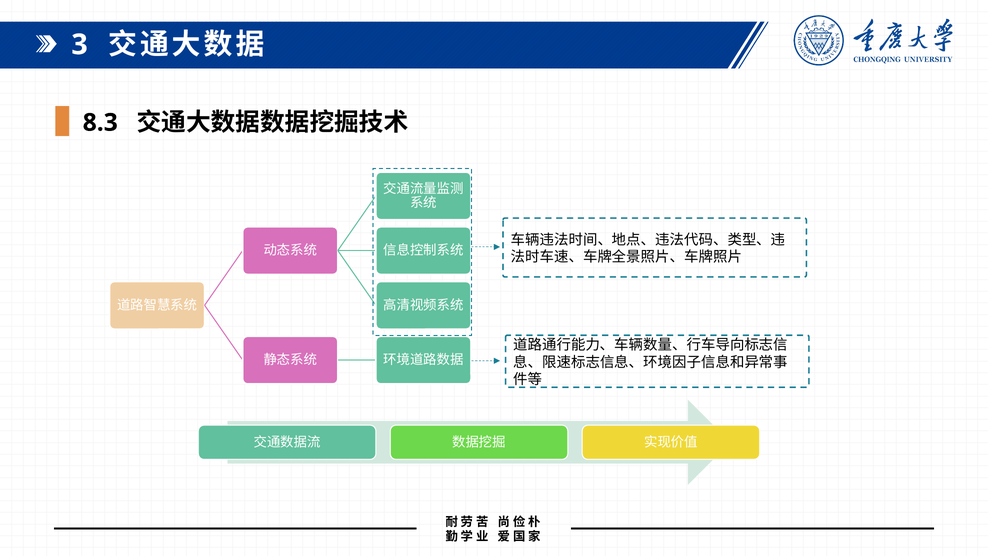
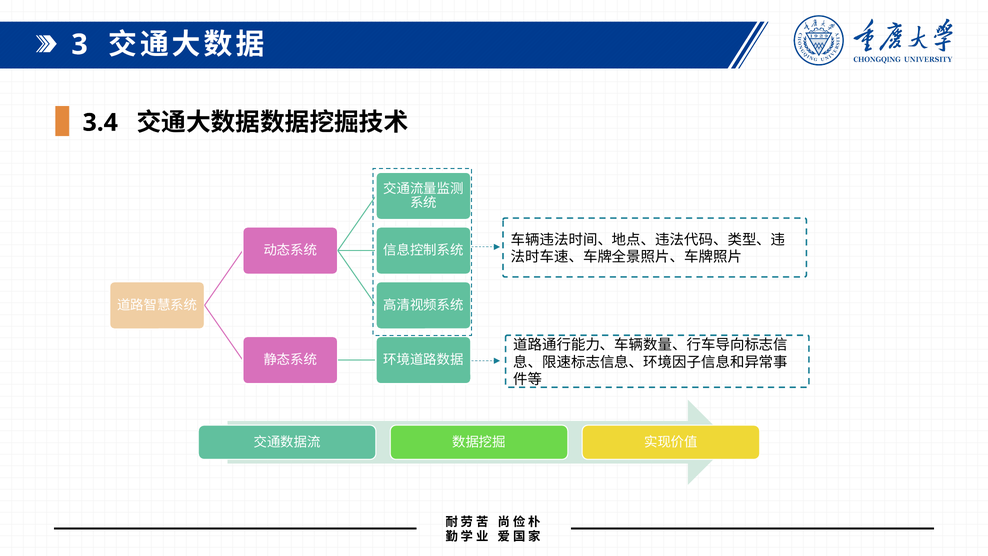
8.3: 8.3 -> 3.4
